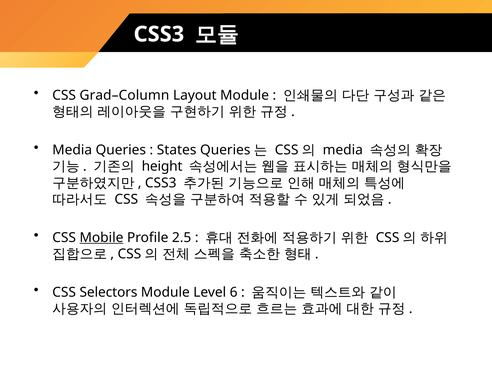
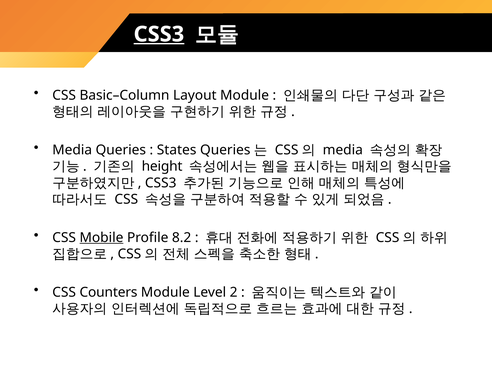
CSS3 at (159, 34) underline: none -> present
Grad–Column: Grad–Column -> Basic–Column
2.5: 2.5 -> 8.2
Selectors: Selectors -> Counters
6: 6 -> 2
